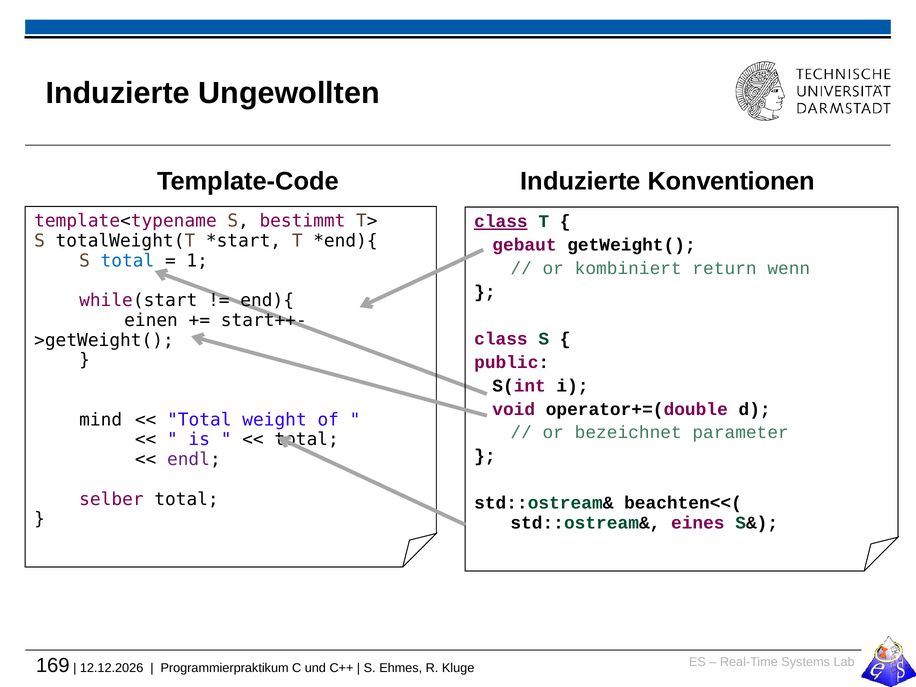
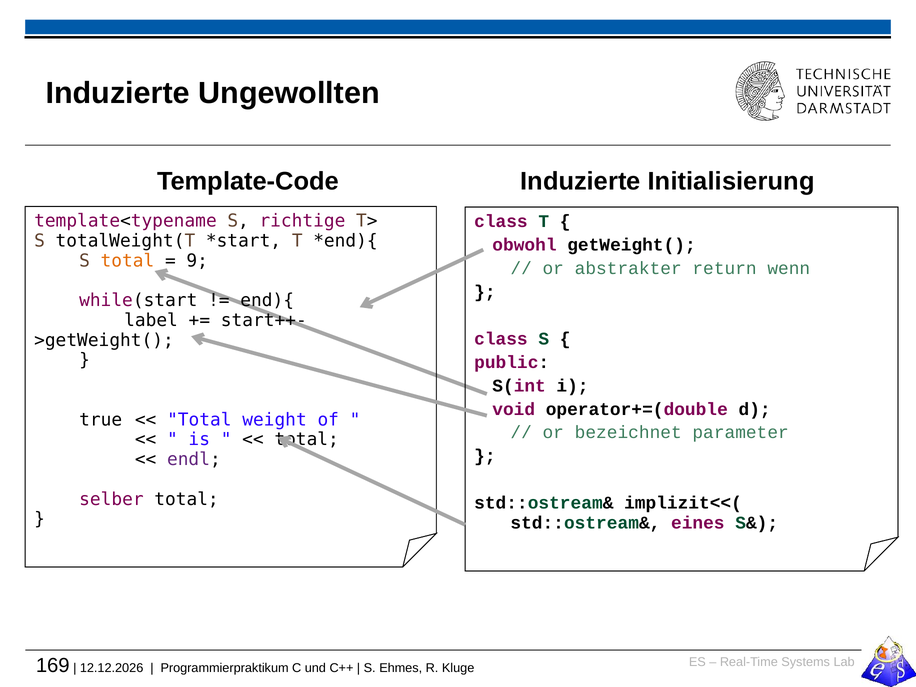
Konventionen: Konventionen -> Initialisierung
bestimmt: bestimmt -> richtige
class at (501, 222) underline: present -> none
gebaut: gebaut -> obwohl
total at (127, 261) colour: blue -> orange
1: 1 -> 9
kombiniert: kombiniert -> abstrakter
einen: einen -> label
mind: mind -> true
beachten<<(: beachten<<( -> implizit<<(
